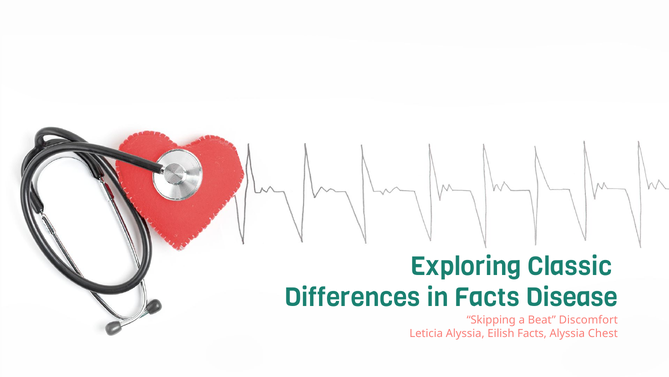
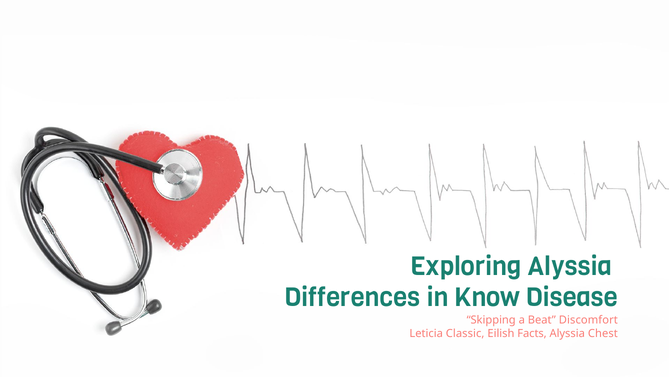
Exploring Classic: Classic -> Alyssia
in Facts: Facts -> Know
Leticia Alyssia: Alyssia -> Classic
